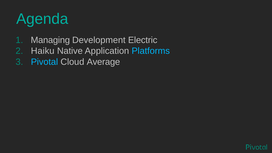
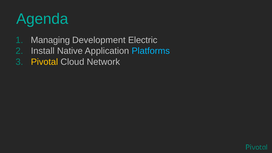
Haiku: Haiku -> Install
Pivotal colour: light blue -> yellow
Average: Average -> Network
